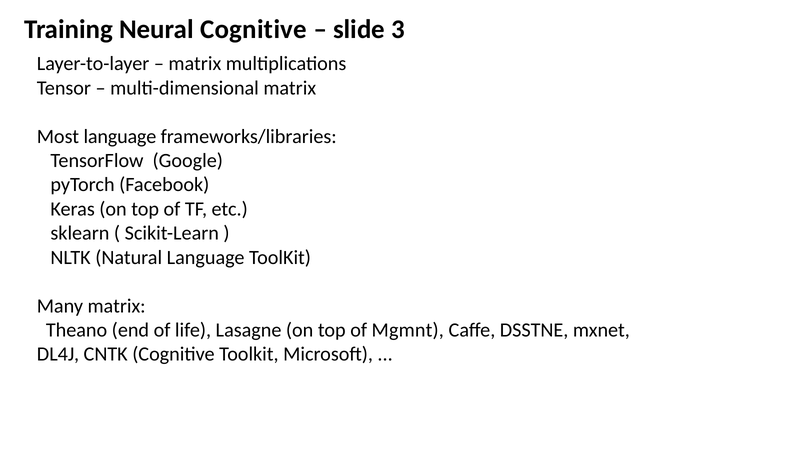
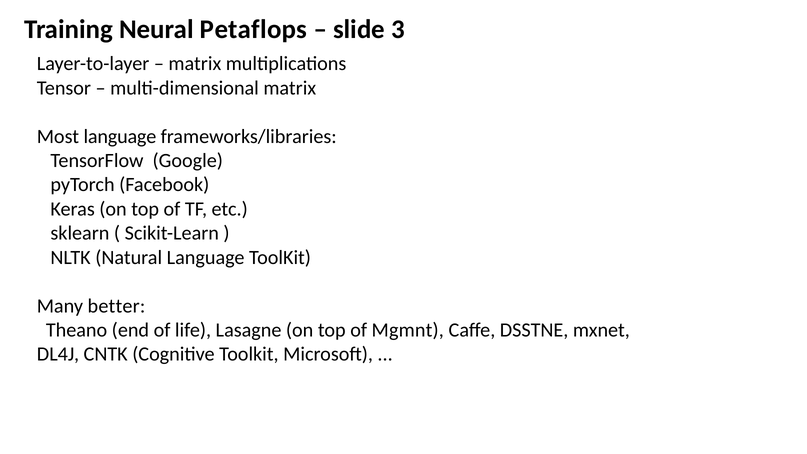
Neural Cognitive: Cognitive -> Petaflops
Many matrix: matrix -> better
